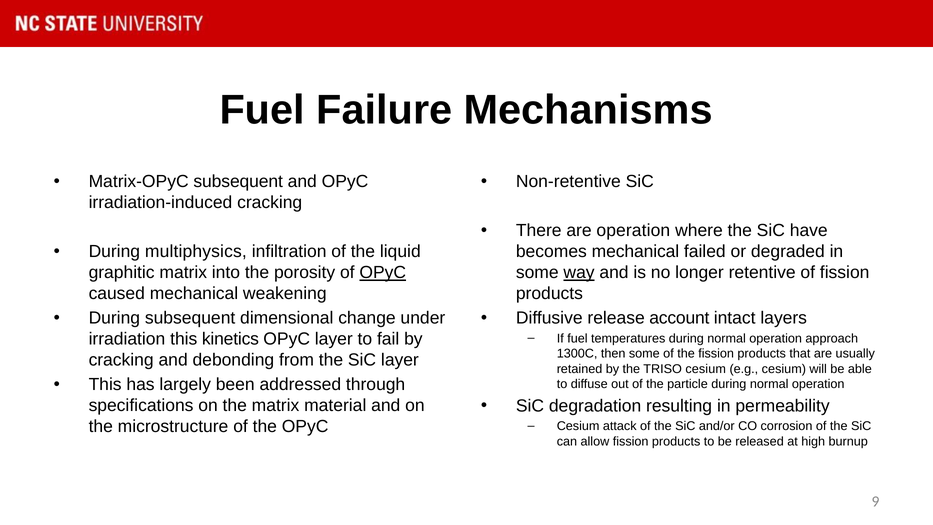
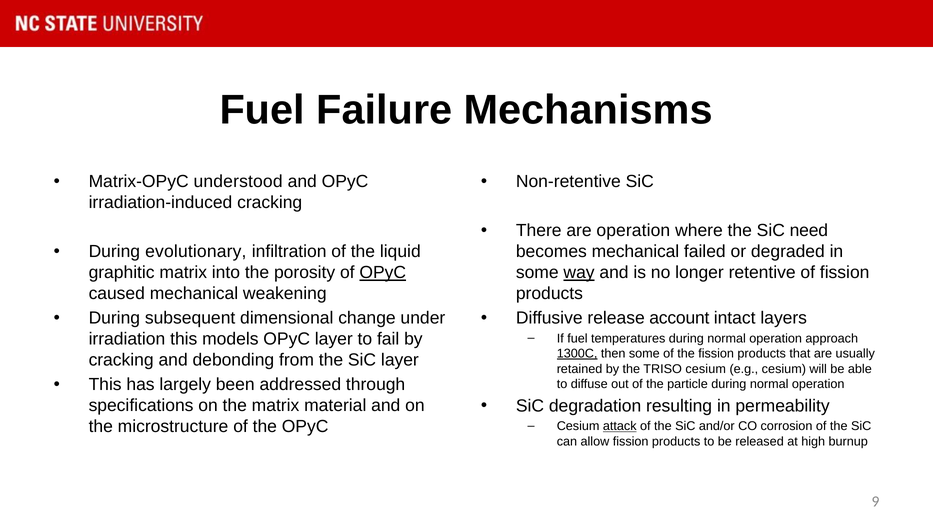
Matrix-OPyC subsequent: subsequent -> understood
have: have -> need
multiphysics: multiphysics -> evolutionary
kinetics: kinetics -> models
1300C underline: none -> present
attack underline: none -> present
